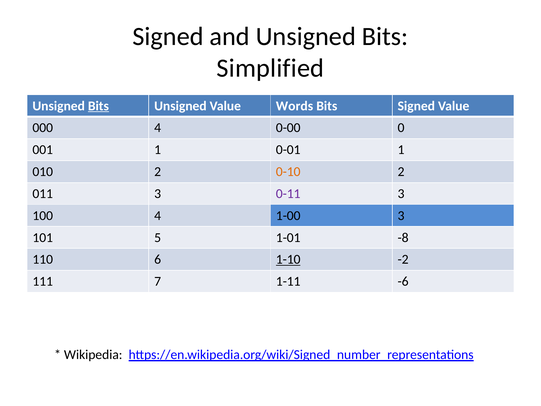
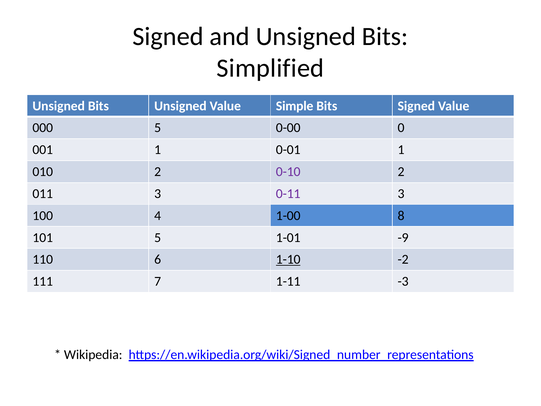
Bits at (98, 106) underline: present -> none
Words: Words -> Simple
000 4: 4 -> 5
0-10 colour: orange -> purple
1-00 3: 3 -> 8
-8: -8 -> -9
-6: -6 -> -3
